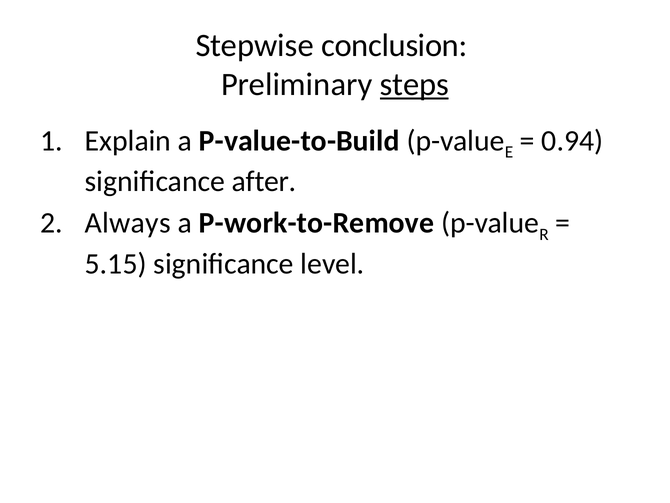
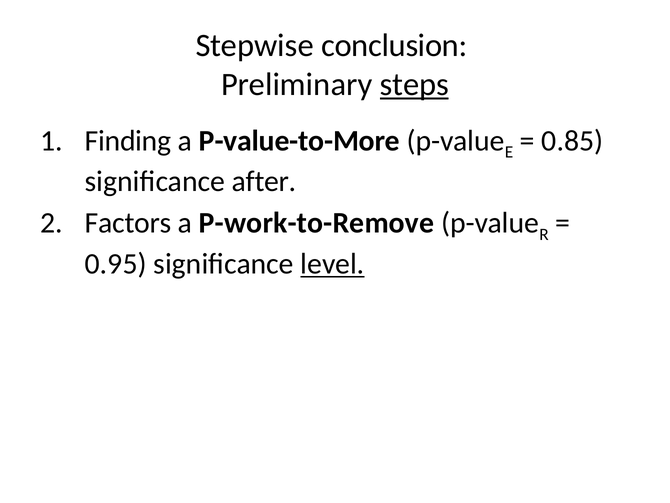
Explain: Explain -> Finding
P-value-to-Build: P-value-to-Build -> P-value-to-More
0.94: 0.94 -> 0.85
Always: Always -> Factors
5.15: 5.15 -> 0.95
level underline: none -> present
